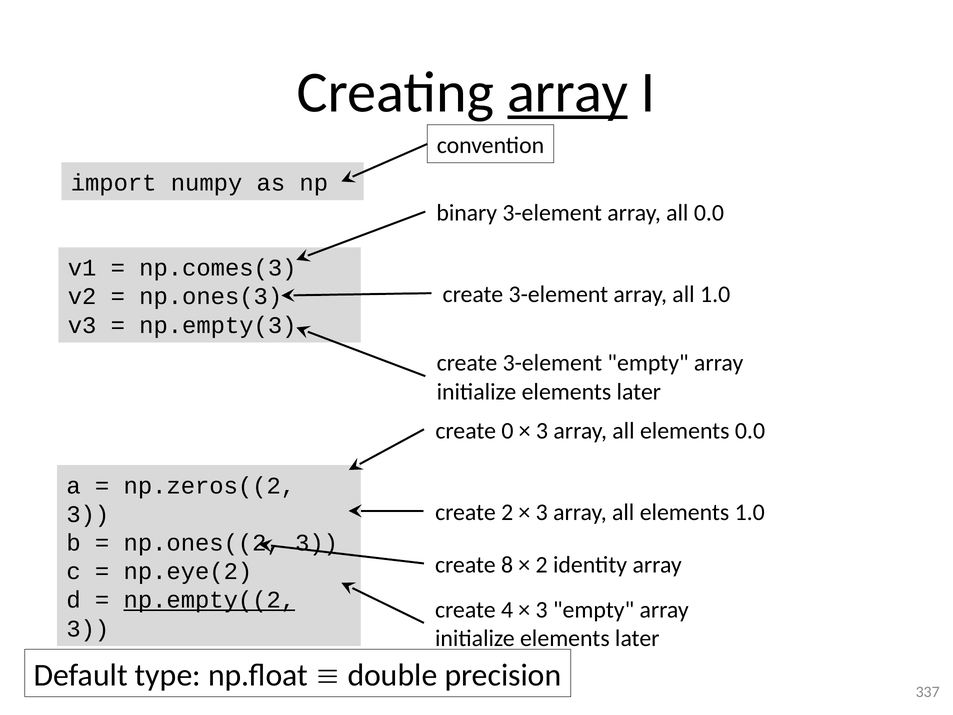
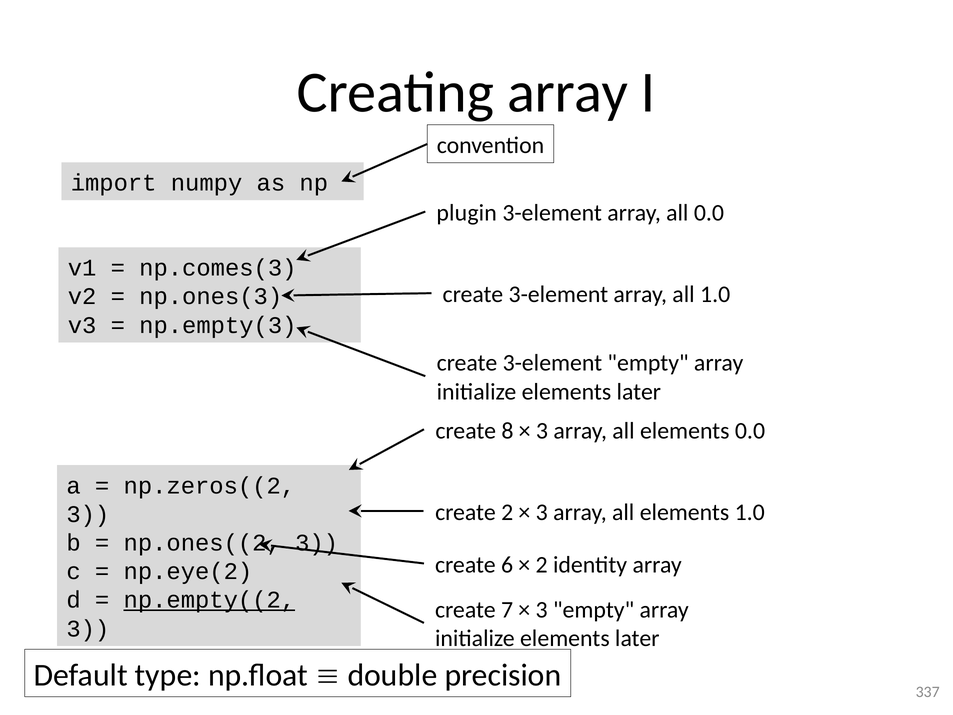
array at (568, 92) underline: present -> none
binary: binary -> plugin
0: 0 -> 8
8: 8 -> 6
4: 4 -> 7
